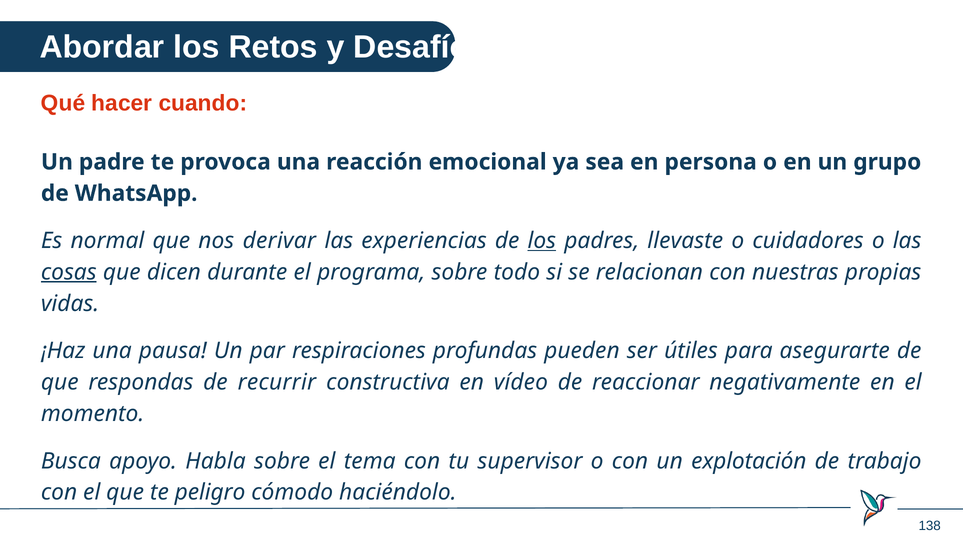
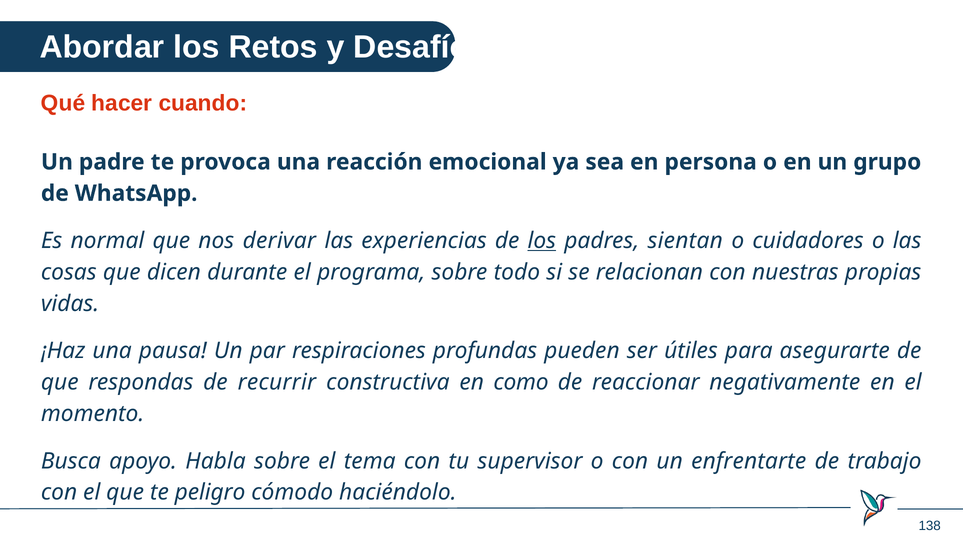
llevaste: llevaste -> sientan
cosas underline: present -> none
vídeo: vídeo -> como
explotación: explotación -> enfrentarte
